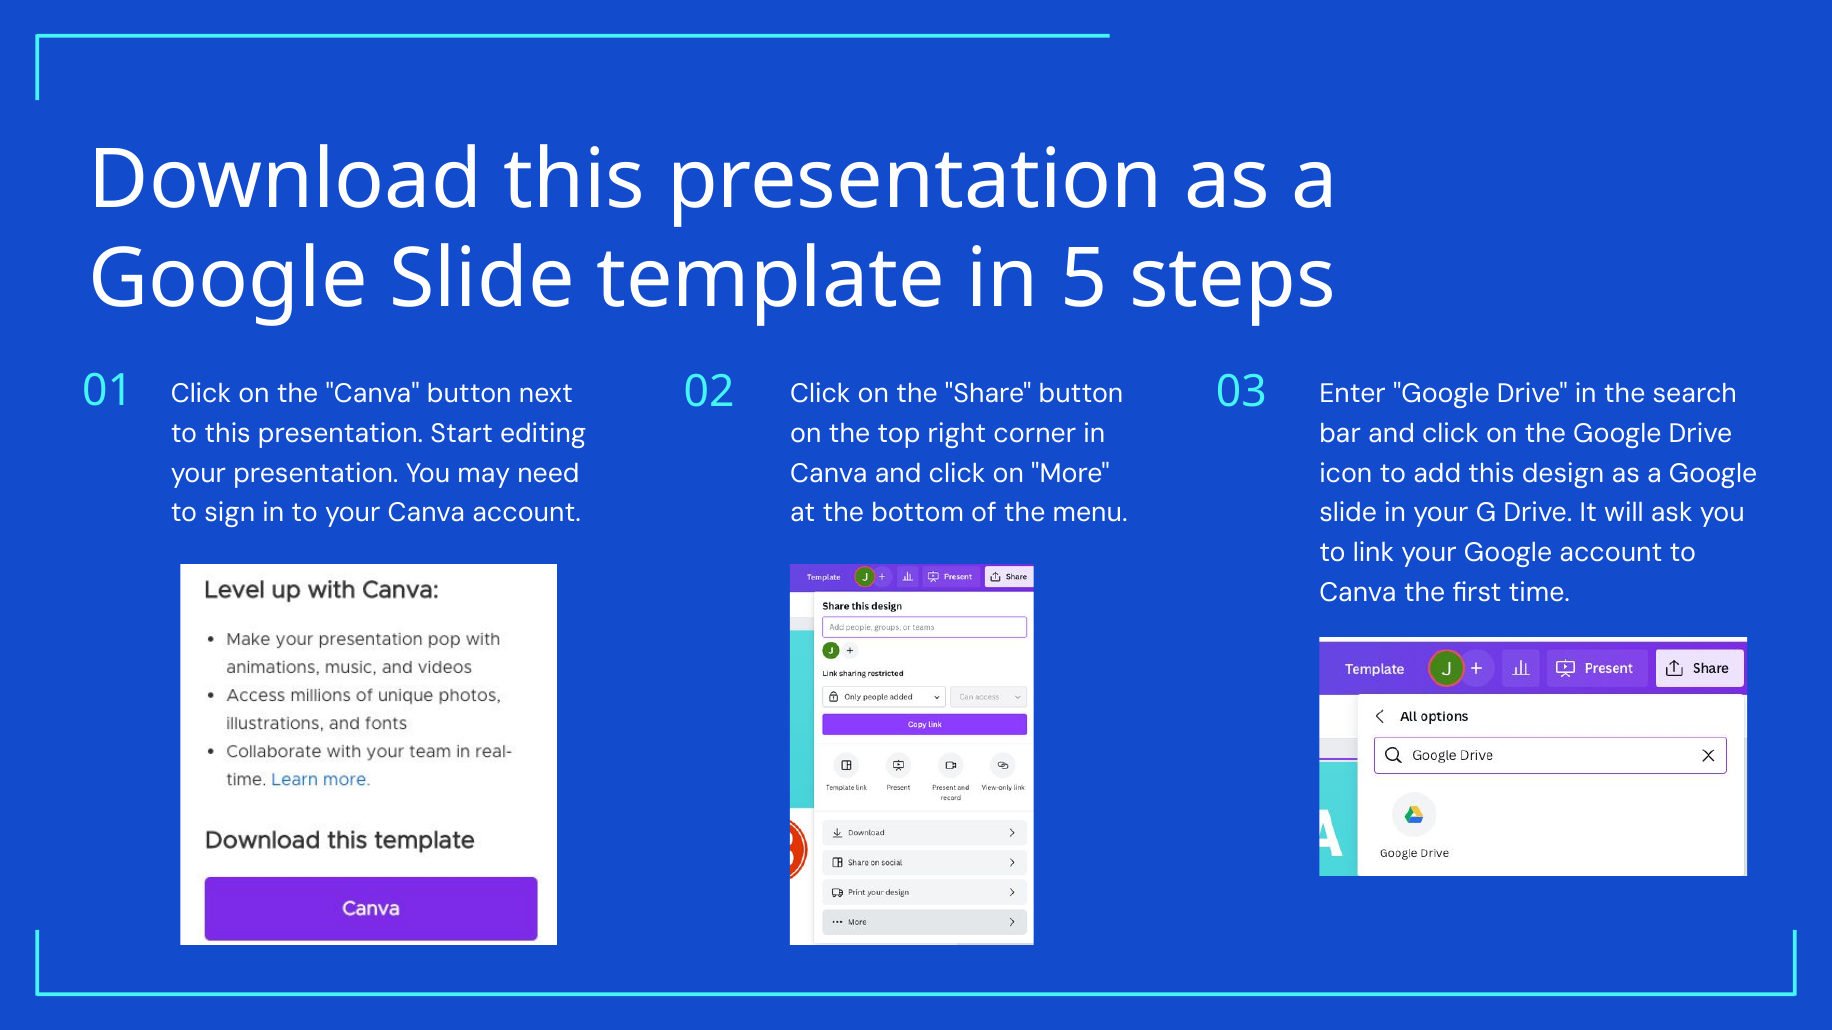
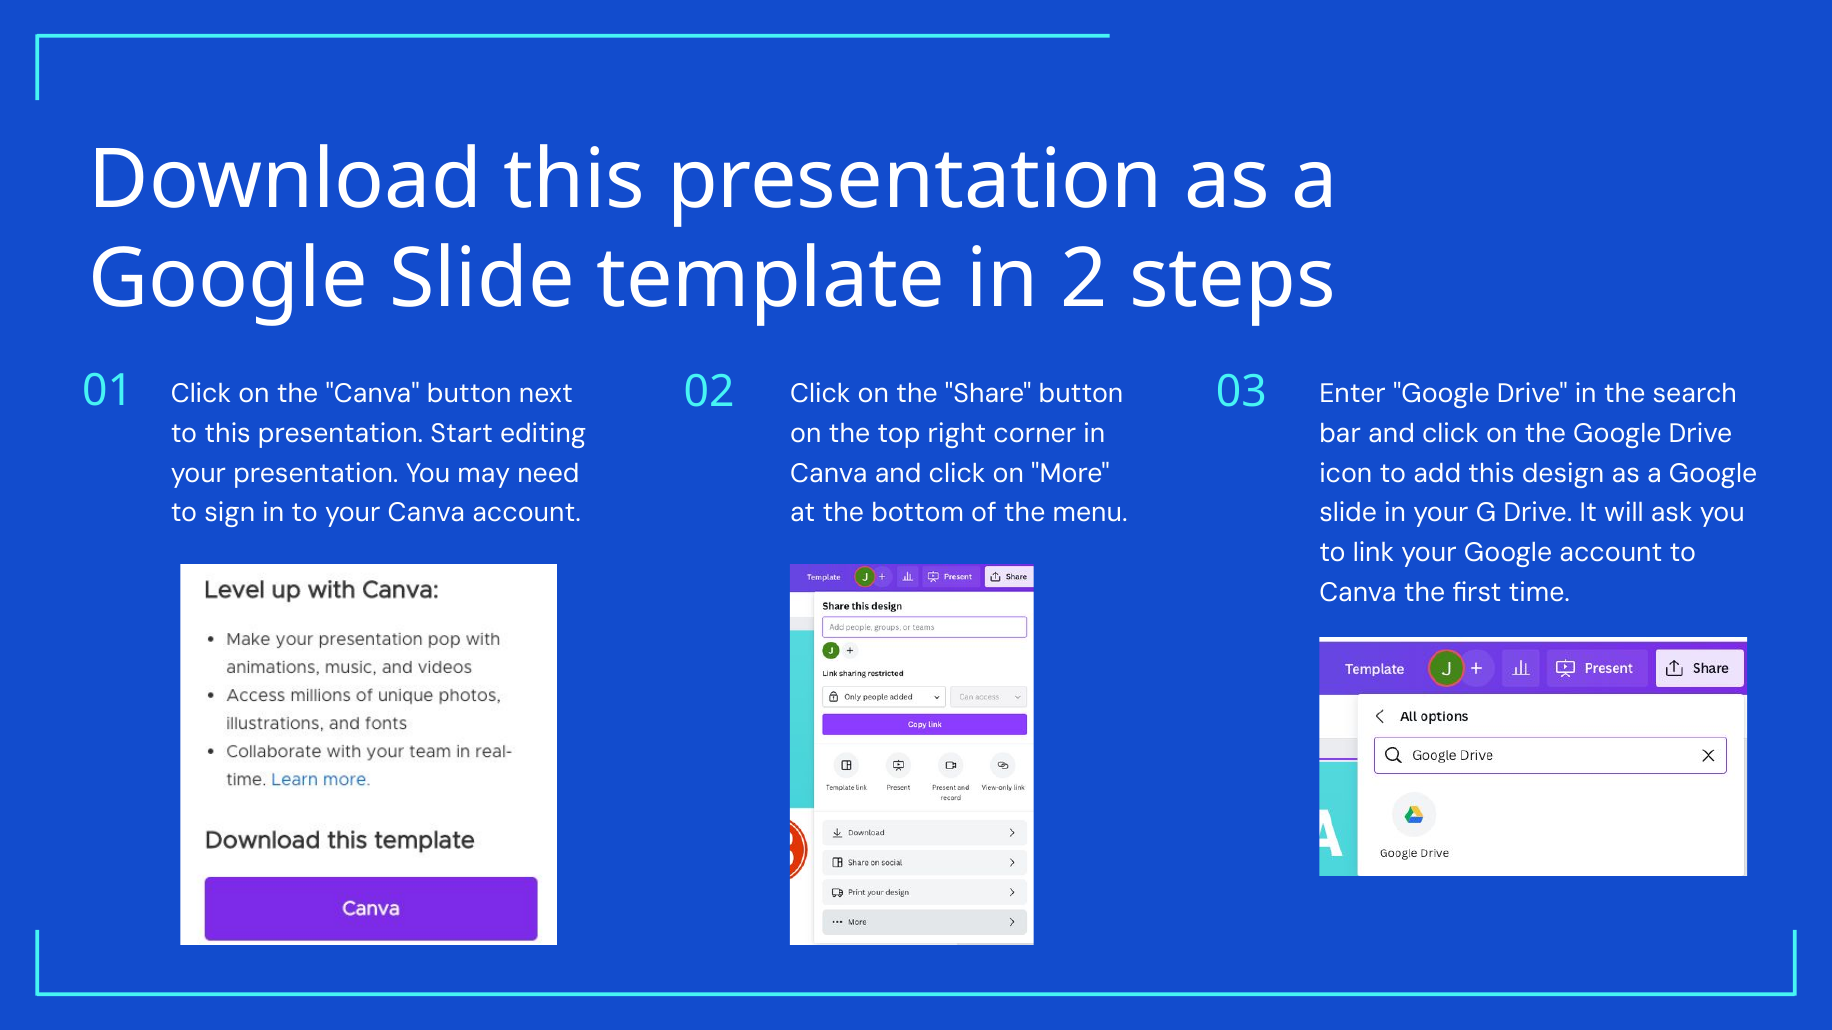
5: 5 -> 2
